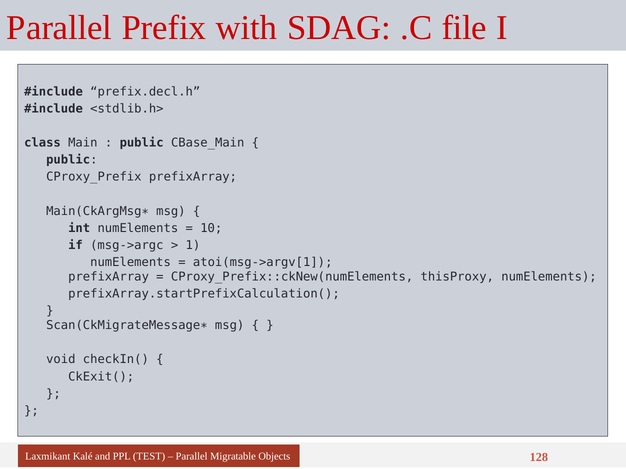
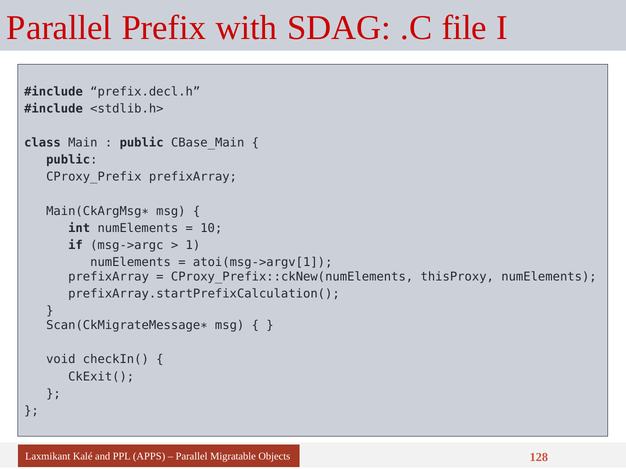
TEST: TEST -> APPS
